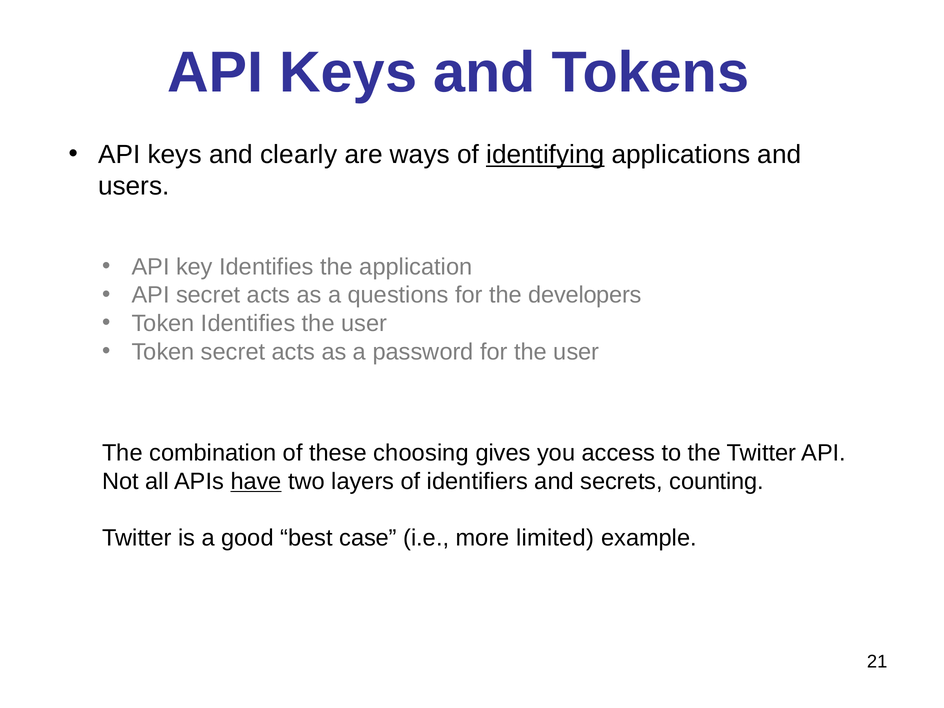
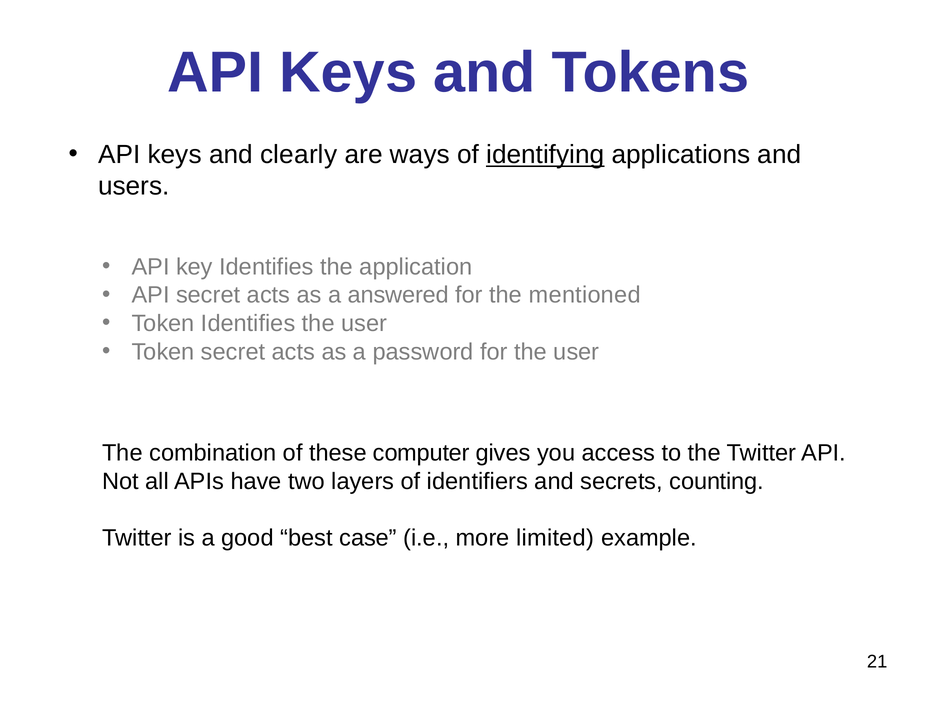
questions: questions -> answered
developers: developers -> mentioned
choosing: choosing -> computer
have underline: present -> none
